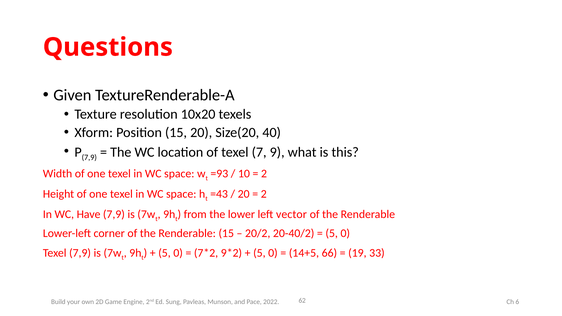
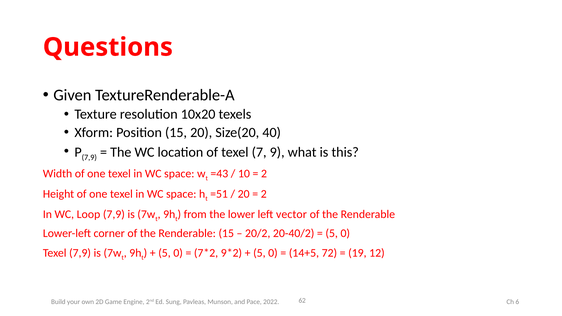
=93: =93 -> =43
=43: =43 -> =51
Have: Have -> Loop
66: 66 -> 72
33: 33 -> 12
